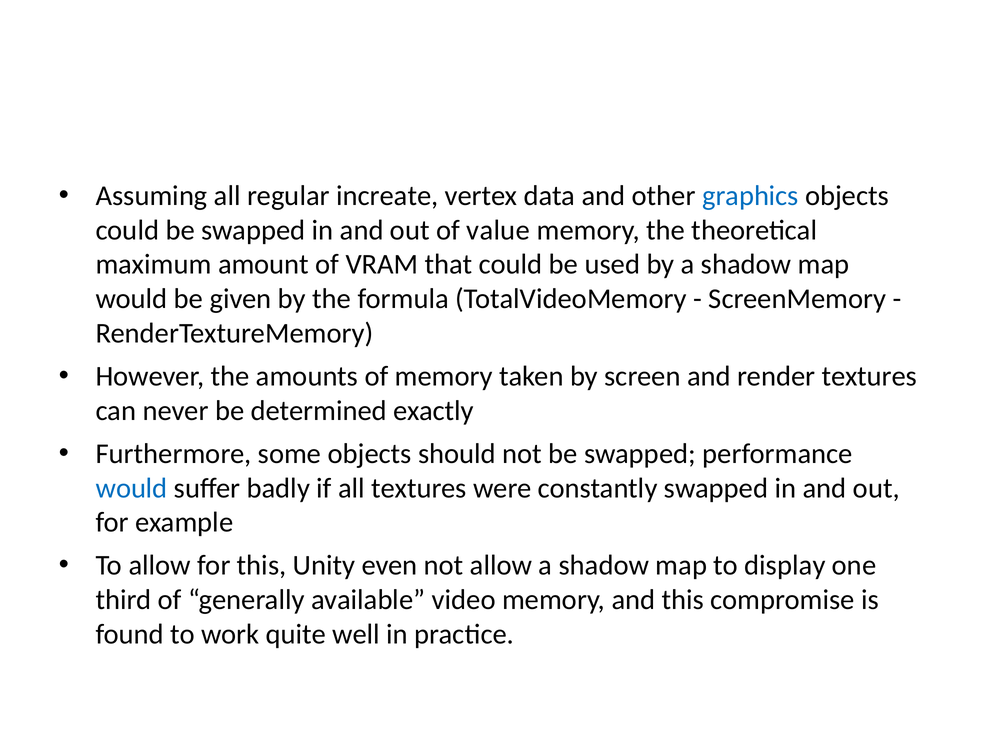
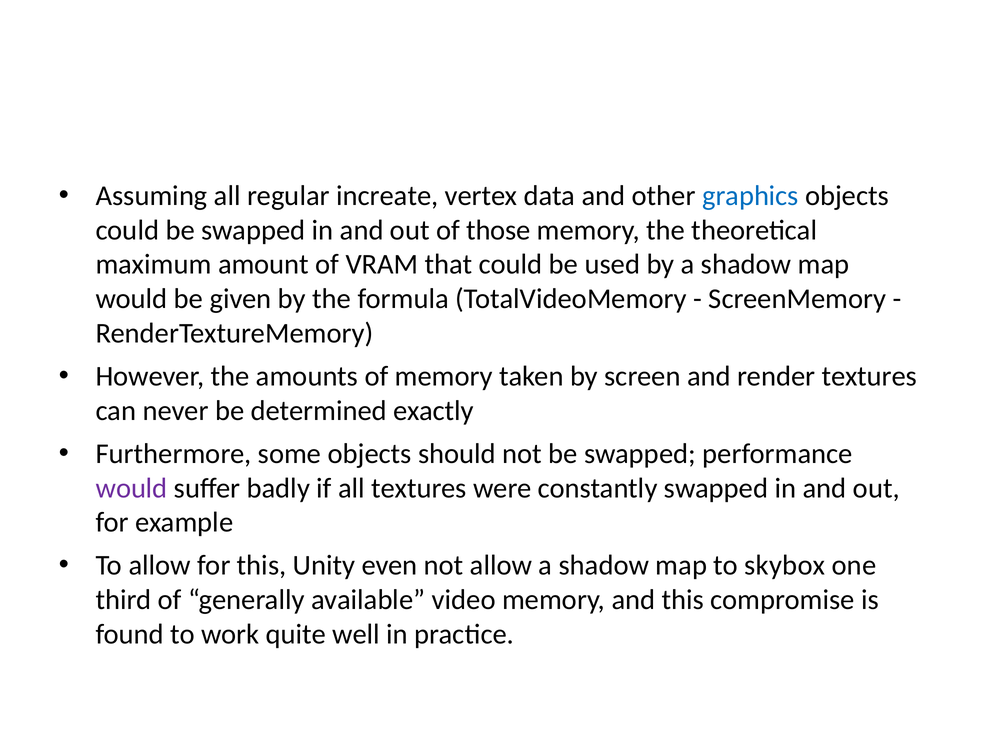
value: value -> those
would at (132, 488) colour: blue -> purple
display: display -> skybox
